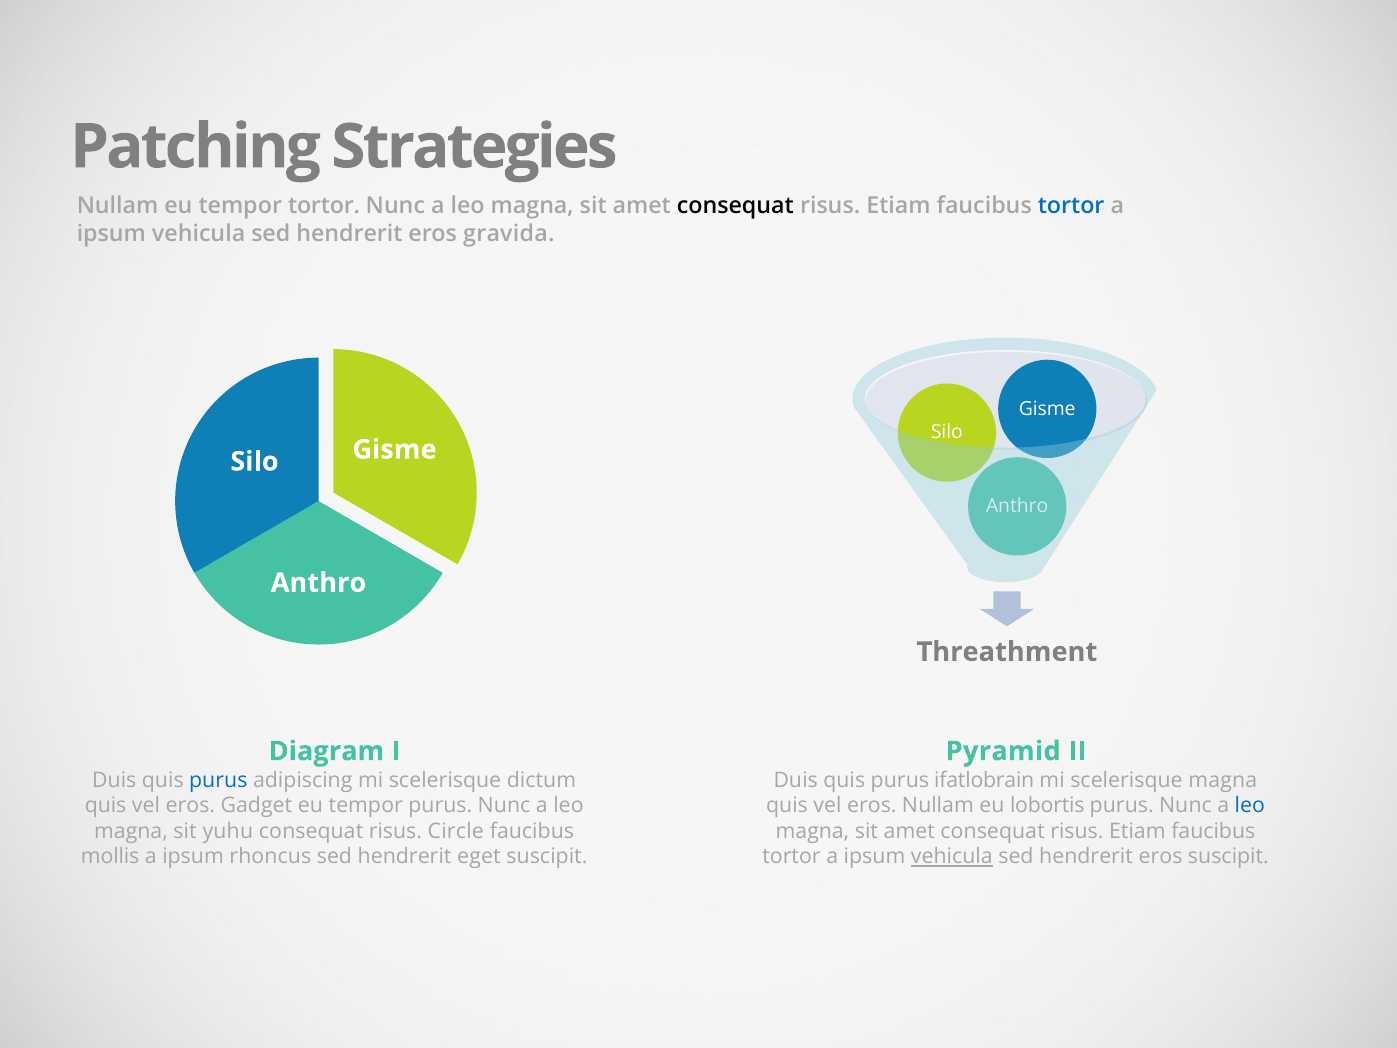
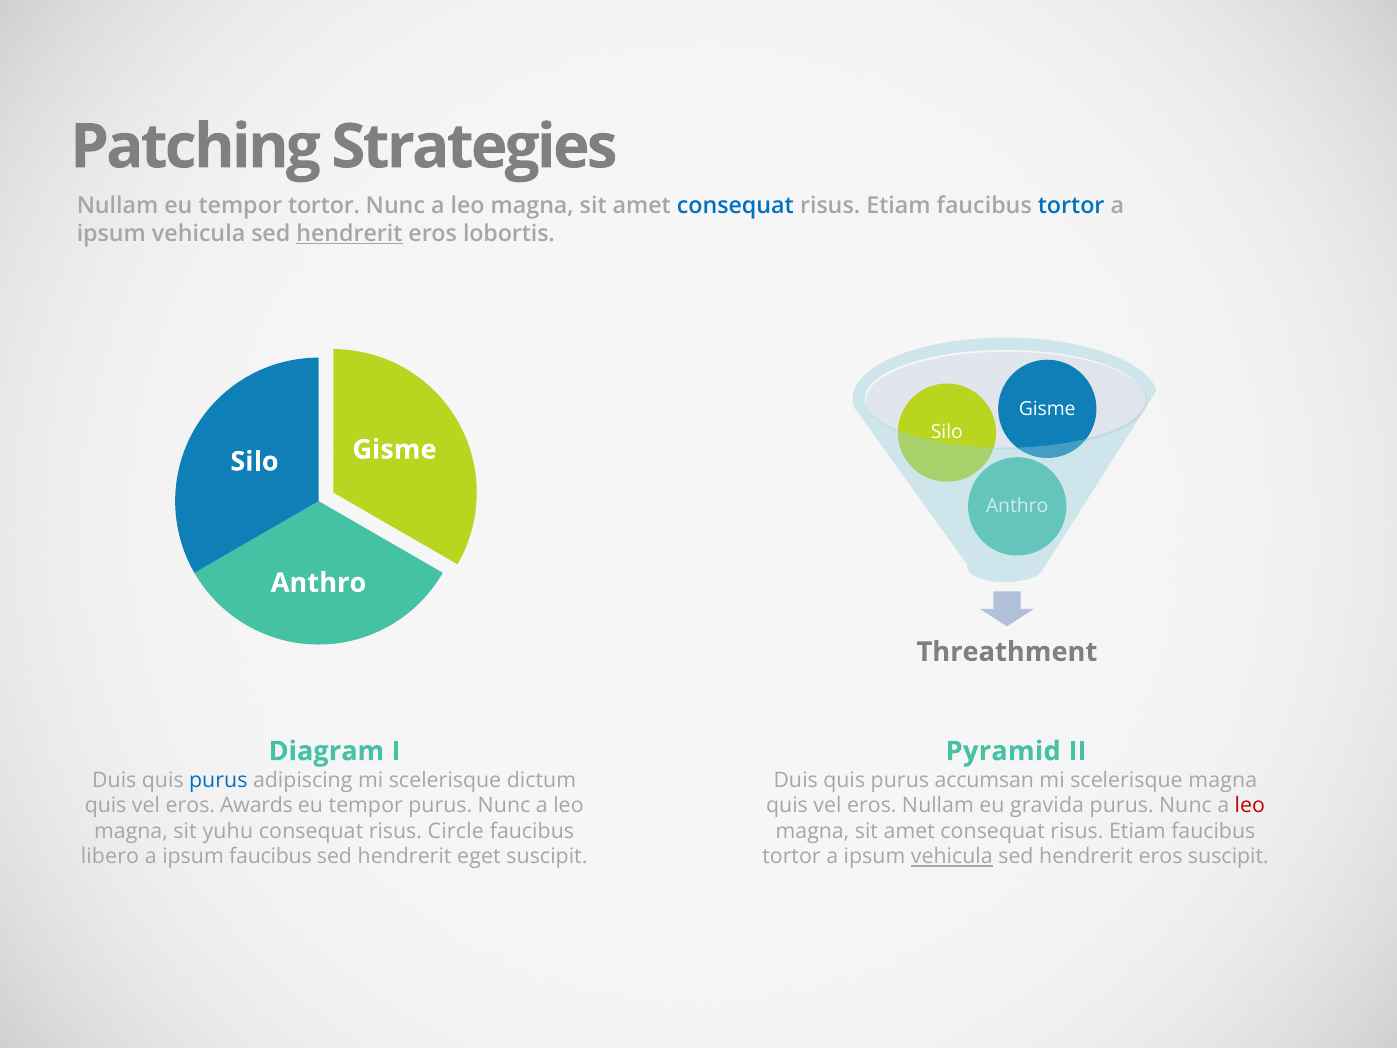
consequat at (735, 206) colour: black -> blue
hendrerit at (349, 234) underline: none -> present
gravida: gravida -> lobortis
ifatlobrain: ifatlobrain -> accumsan
Gadget: Gadget -> Awards
lobortis: lobortis -> gravida
leo at (1250, 805) colour: blue -> red
mollis: mollis -> libero
ipsum rhoncus: rhoncus -> faucibus
